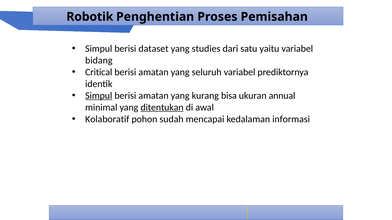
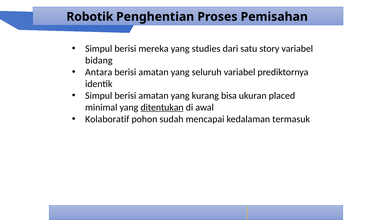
dataset: dataset -> mereka
yaitu: yaitu -> story
Critical: Critical -> Antara
Simpul at (99, 96) underline: present -> none
annual: annual -> placed
informasi: informasi -> termasuk
